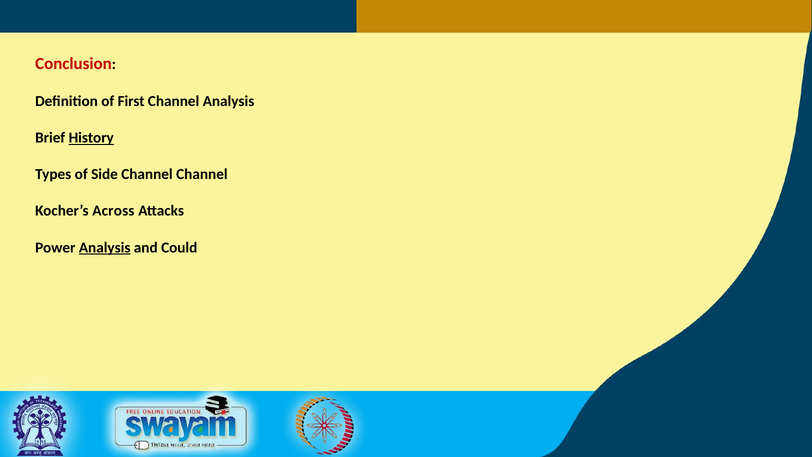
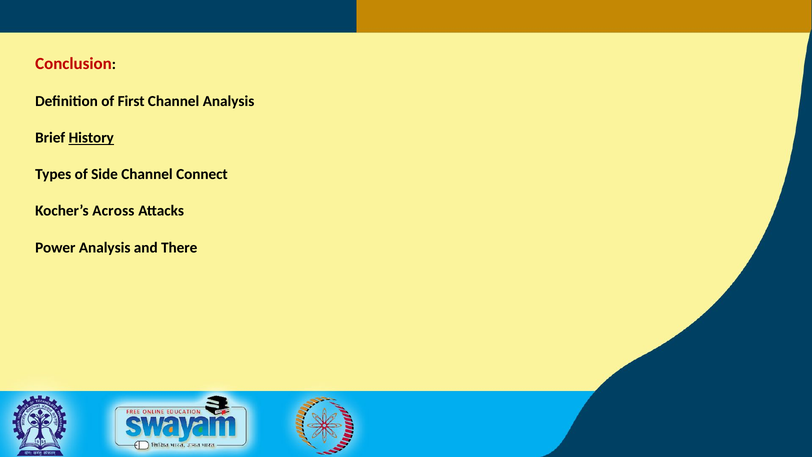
Channel Channel: Channel -> Connect
Analysis at (105, 247) underline: present -> none
Could: Could -> There
